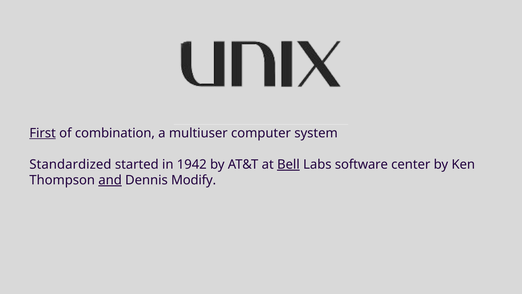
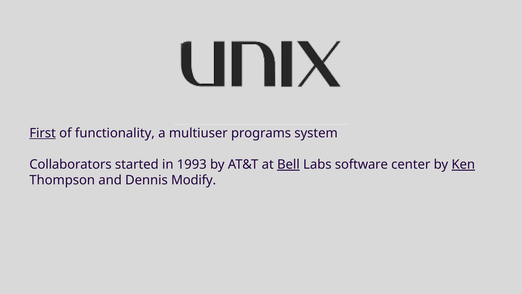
combination: combination -> functionality
computer: computer -> programs
Standardized: Standardized -> Collaborators
1942: 1942 -> 1993
Ken underline: none -> present
and underline: present -> none
